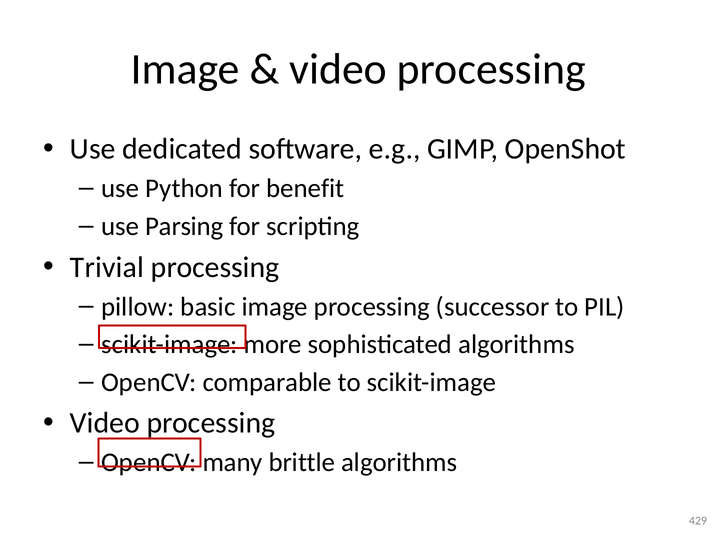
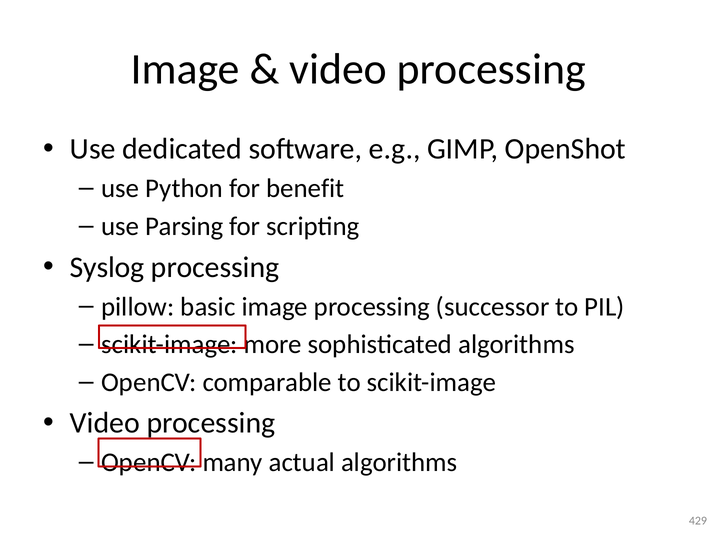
Trivial: Trivial -> Syslog
brittle: brittle -> actual
